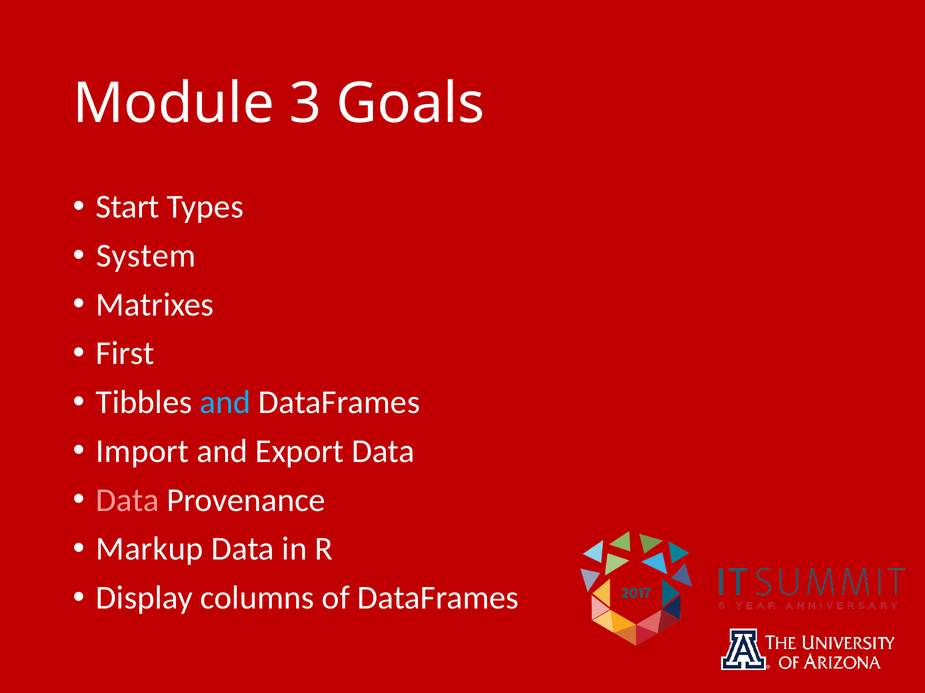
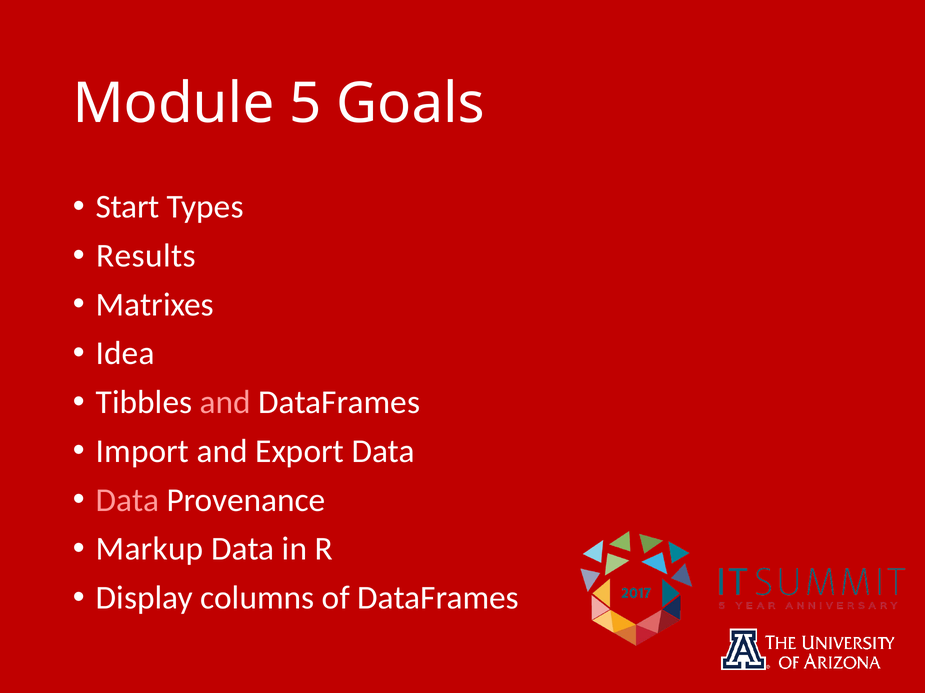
3: 3 -> 5
System: System -> Results
First: First -> Idea
and at (225, 403) colour: light blue -> pink
